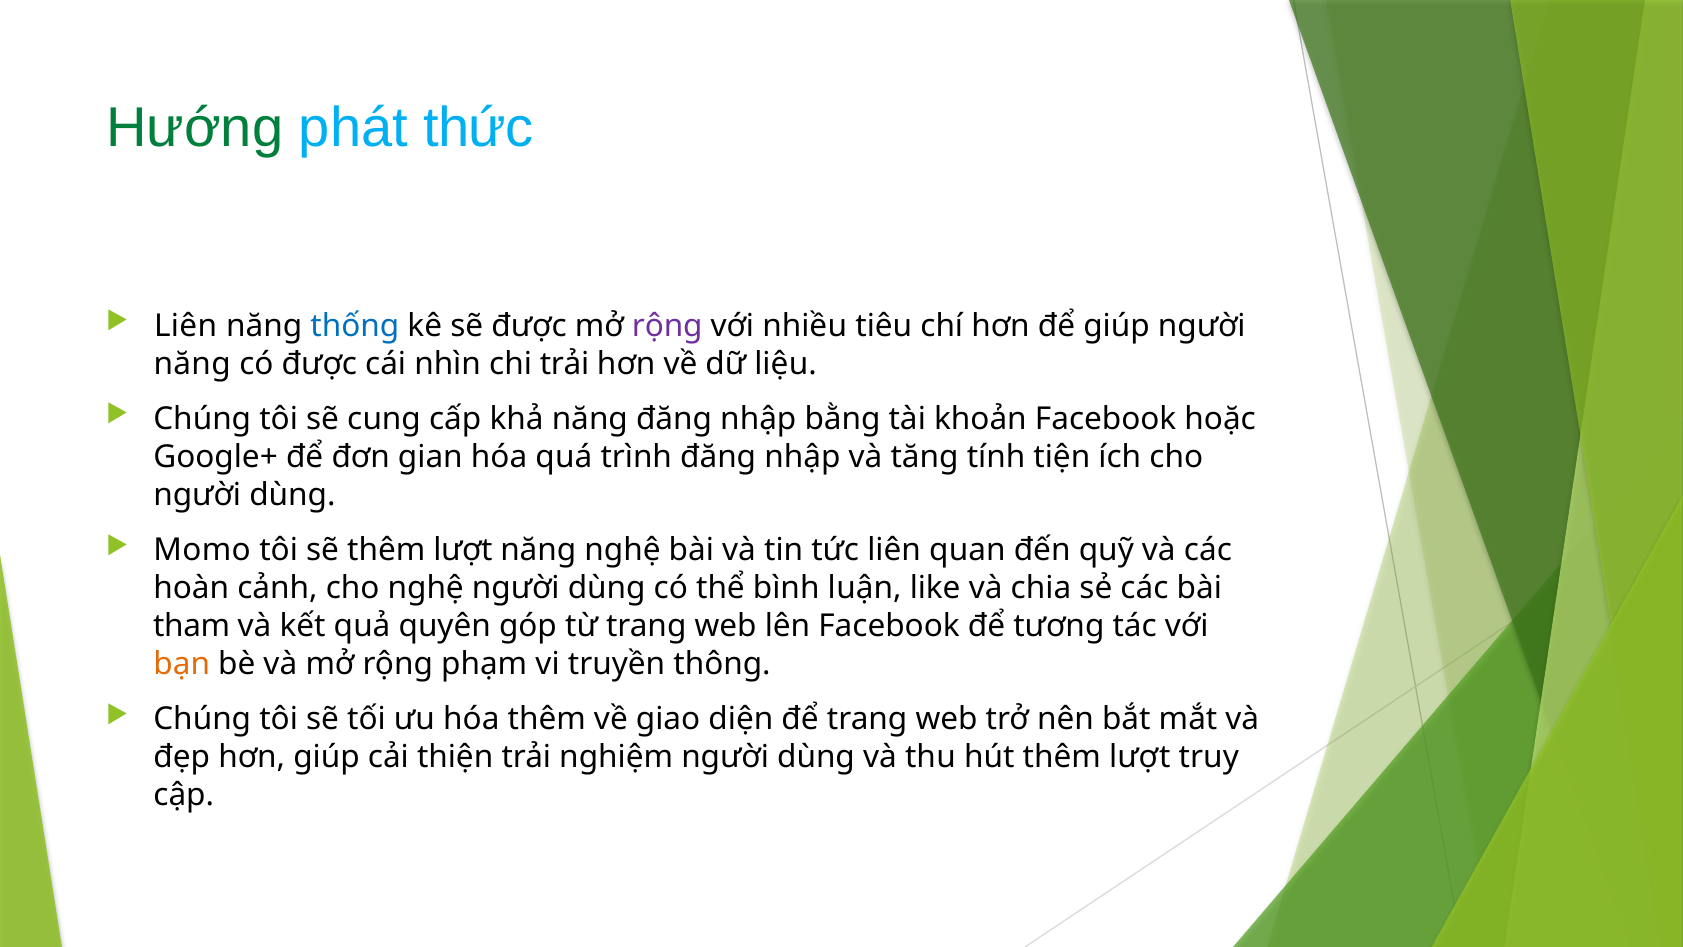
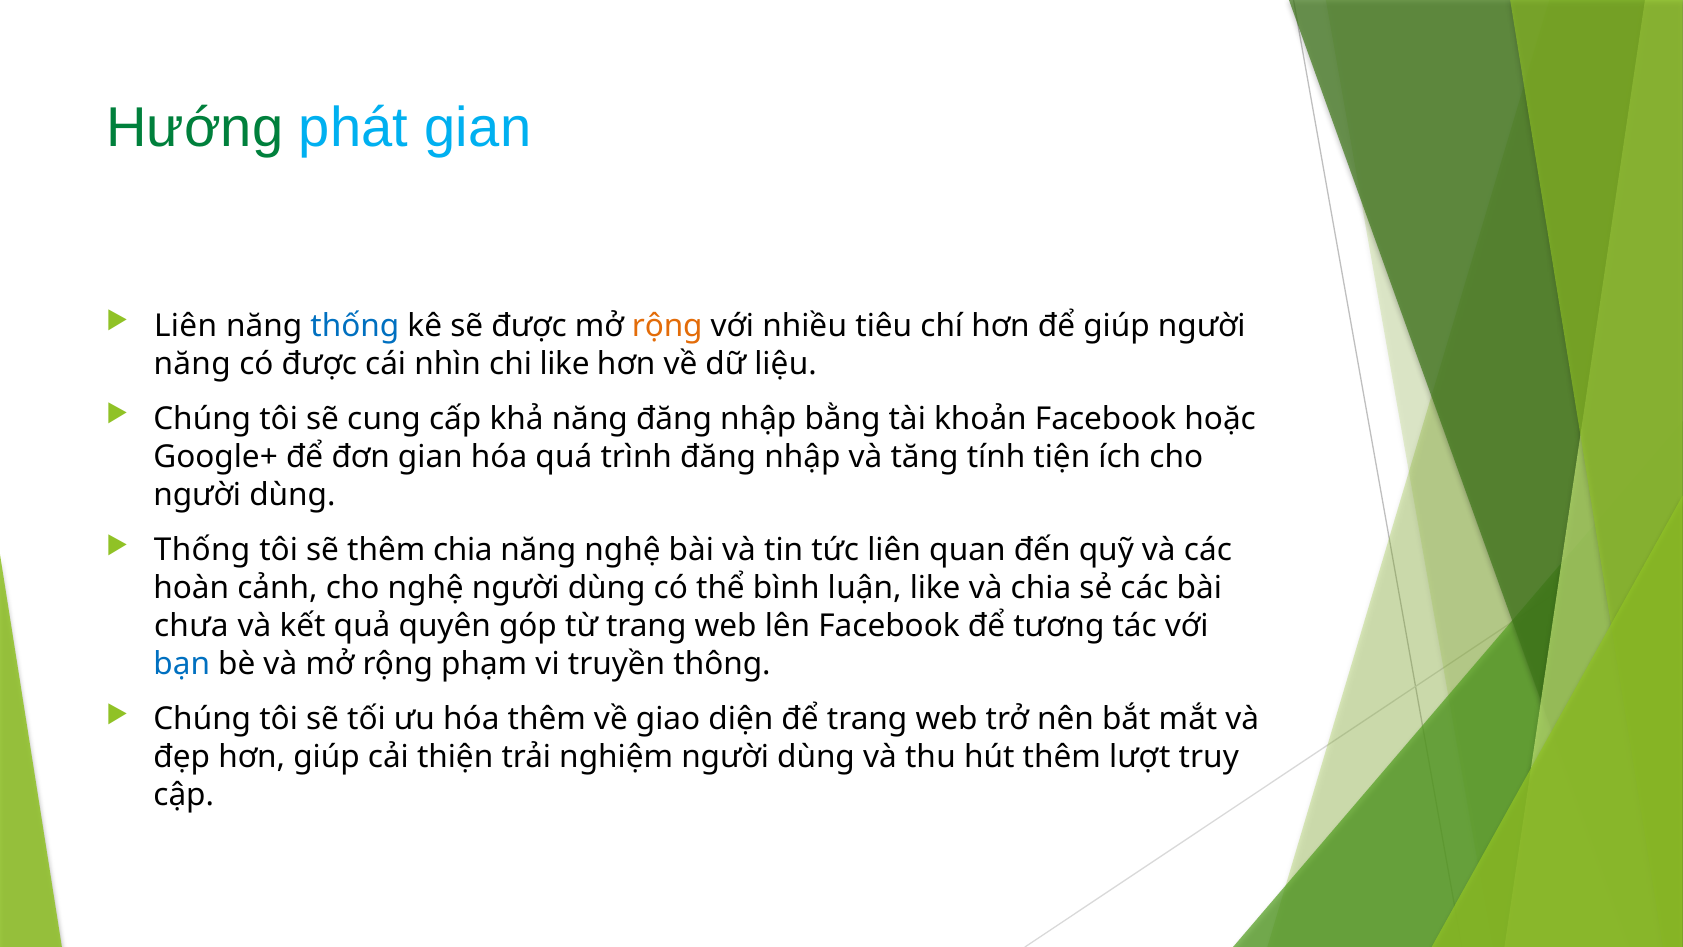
phát thức: thức -> gian
rộng at (667, 326) colour: purple -> orange
chi trải: trải -> like
Momo at (202, 550): Momo -> Thống
sẽ thêm lượt: lượt -> chia
tham: tham -> chưa
bạn colour: orange -> blue
